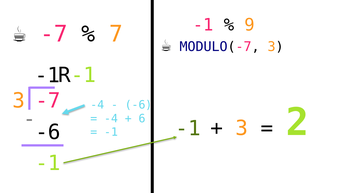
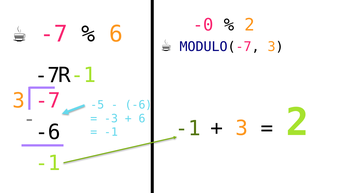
7 at (116, 34): 7 -> 6
-1 at (203, 25): -1 -> -0
9 at (250, 25): 9 -> 2
-1 at (47, 75): -1 -> -7
-4 at (97, 105): -4 -> -5
-4 at (111, 118): -4 -> -3
